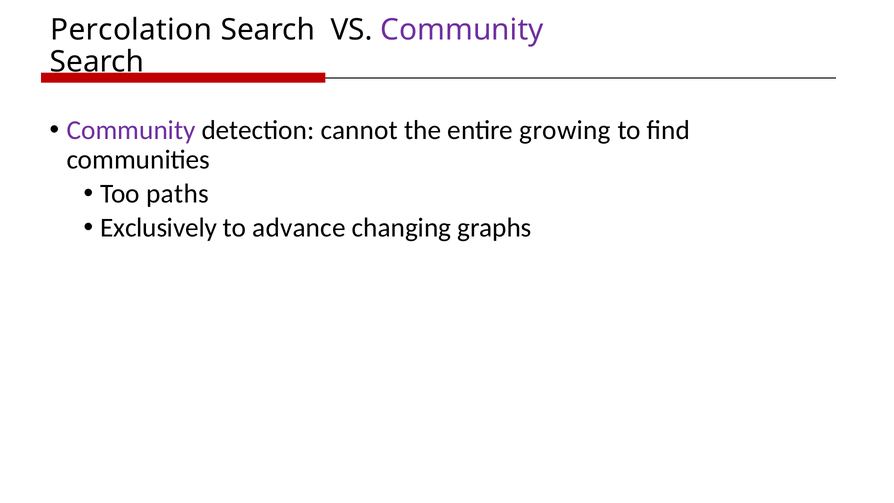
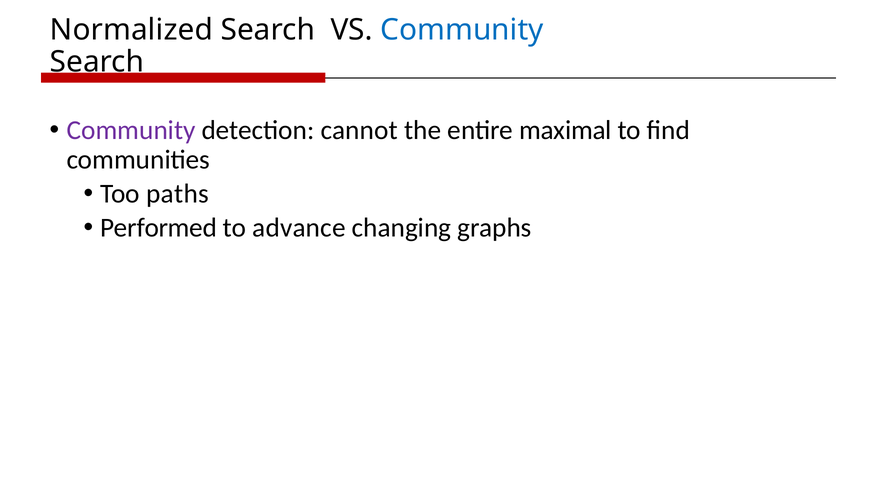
Percolation: Percolation -> Normalized
Community at (462, 30) colour: purple -> blue
growing: growing -> maximal
Exclusively: Exclusively -> Performed
